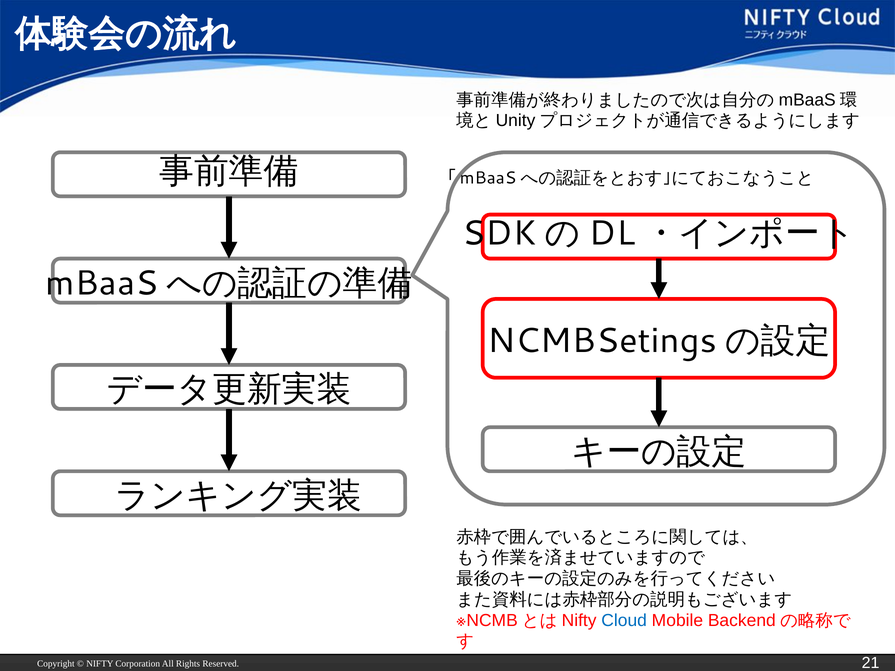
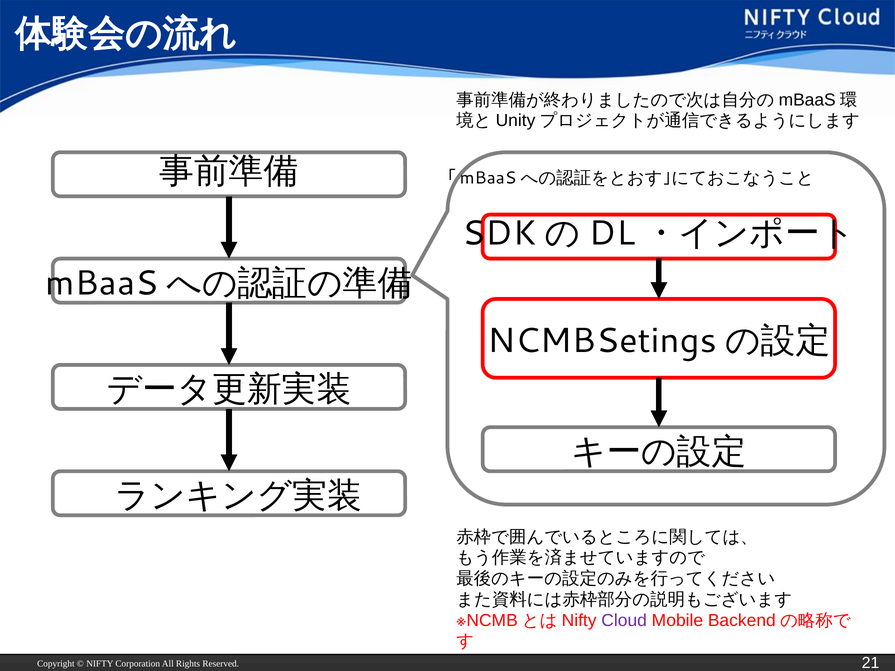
Cloud colour: blue -> purple
